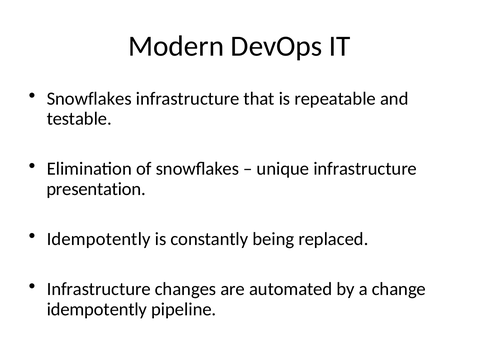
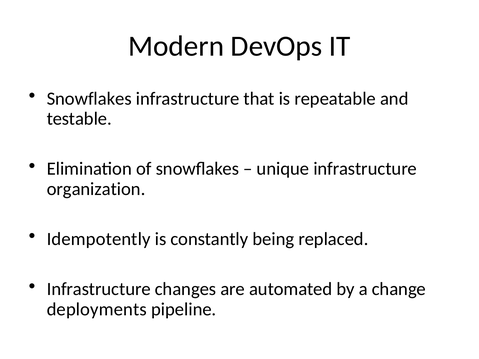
presentation: presentation -> organization
idempotently at (97, 310): idempotently -> deployments
